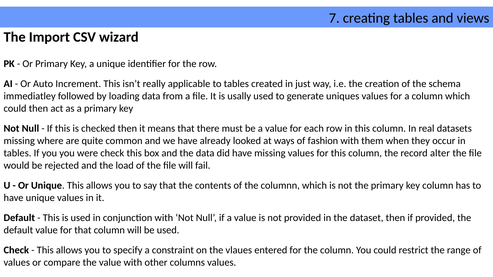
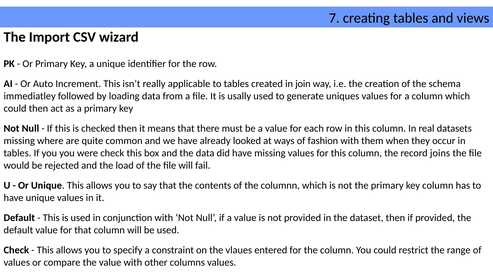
just: just -> join
alter: alter -> joins
